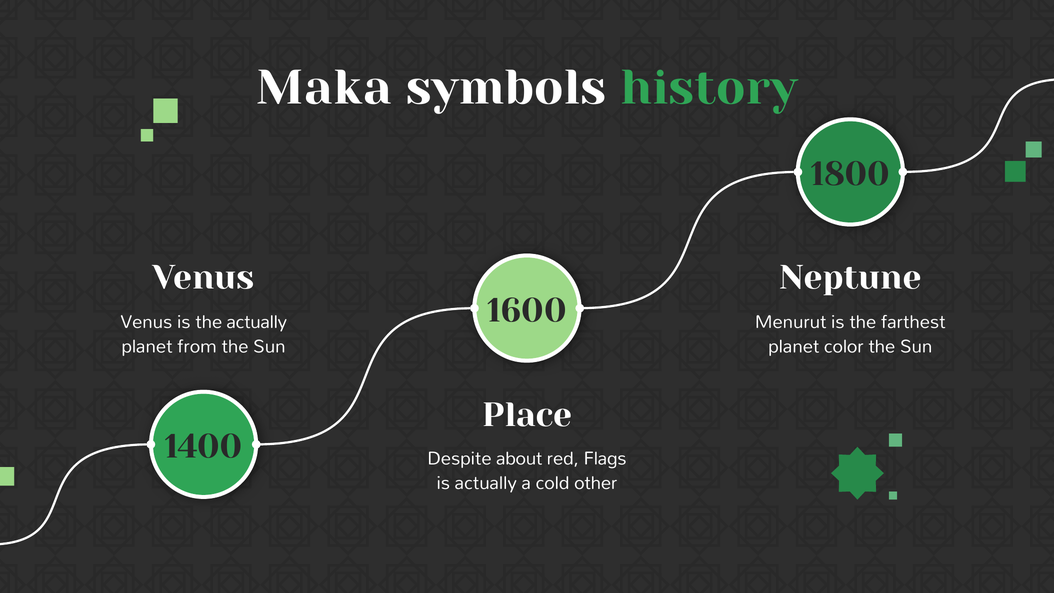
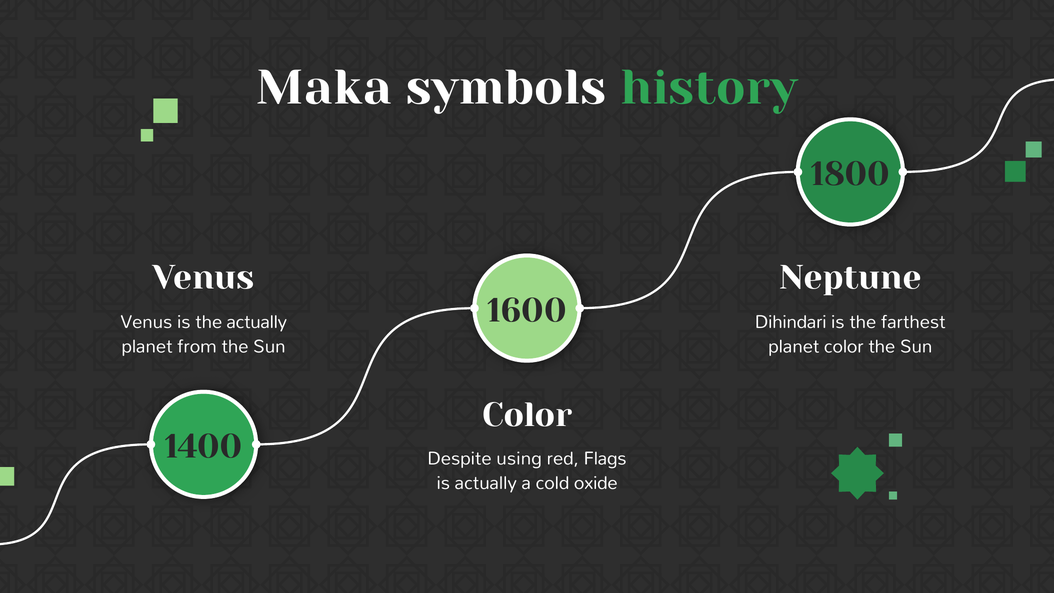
Menurut: Menurut -> Dihindari
Place at (527, 415): Place -> Color
about: about -> using
other: other -> oxide
